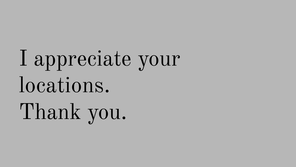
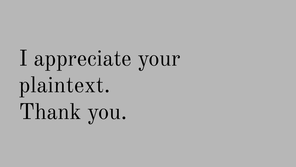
locations: locations -> plaintext
